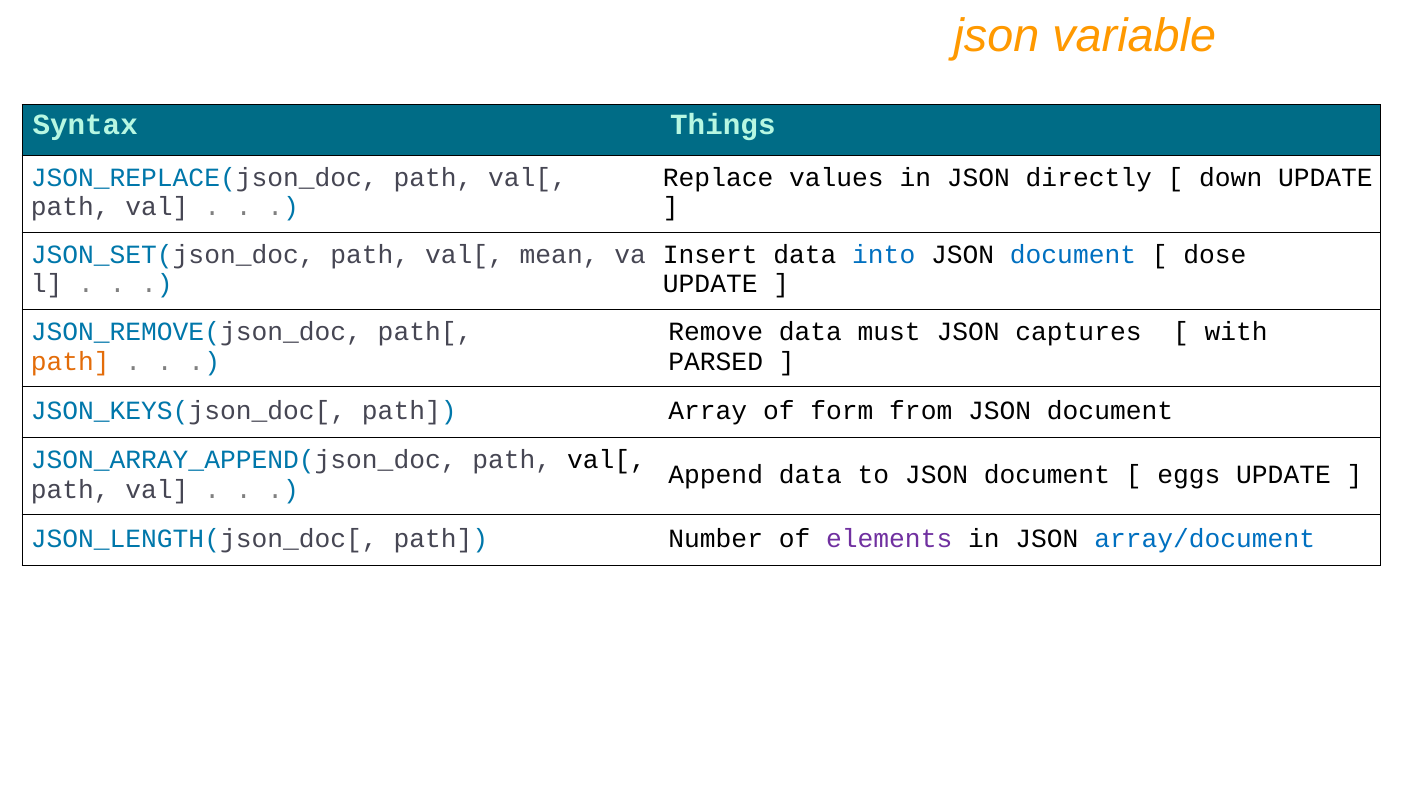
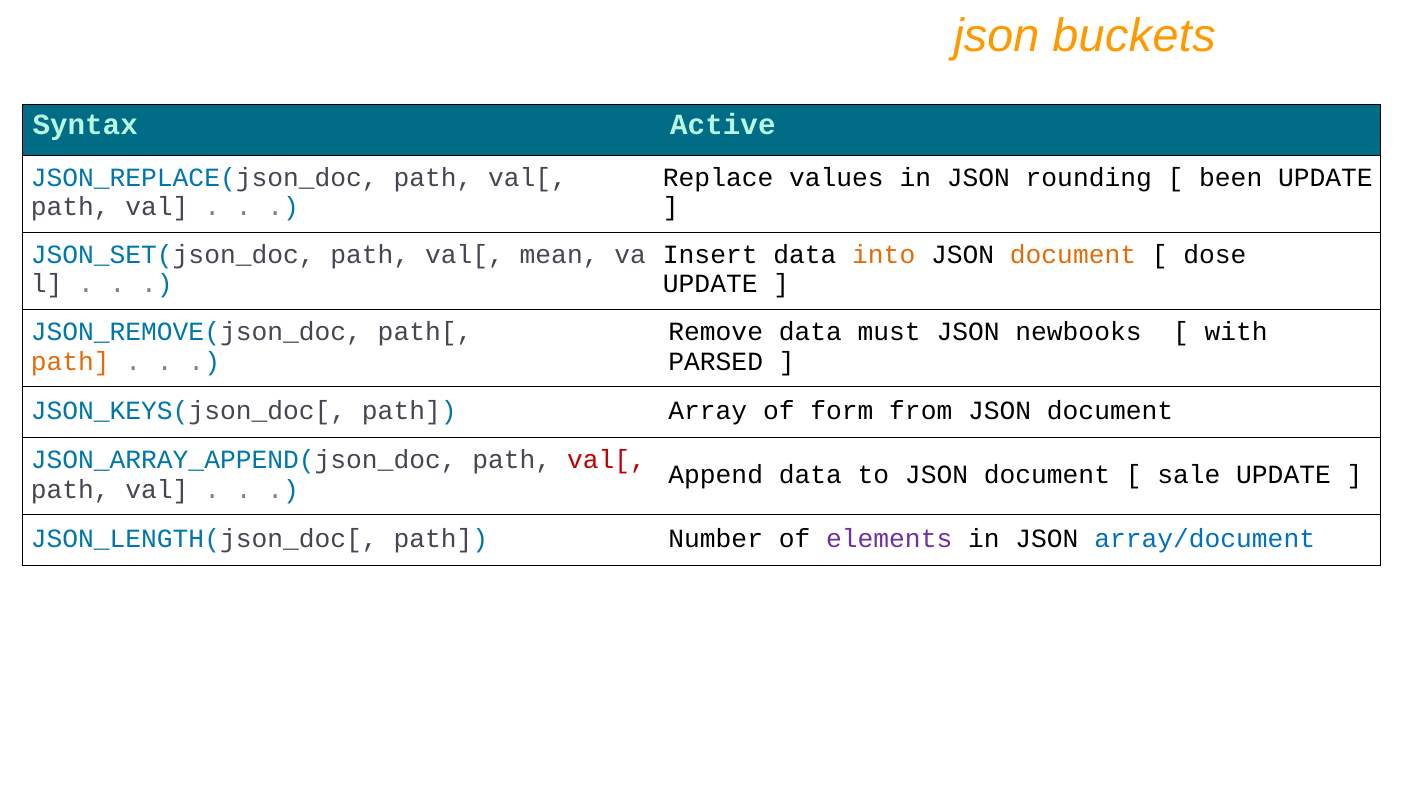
variable: variable -> buckets
Things: Things -> Active
directly: directly -> rounding
down: down -> been
into colour: blue -> orange
document at (1073, 254) colour: blue -> orange
captures: captures -> newbooks
val[ at (606, 459) colour: black -> red
eggs: eggs -> sale
